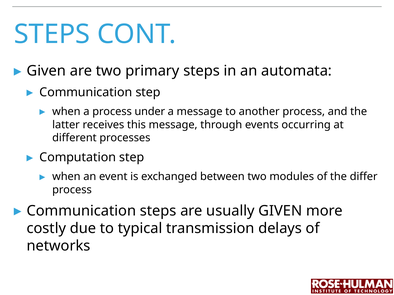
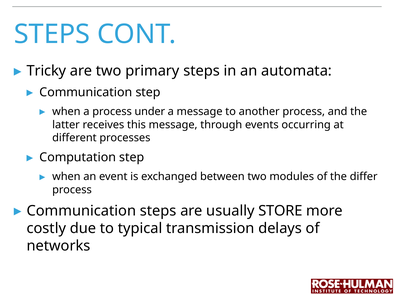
Given at (46, 71): Given -> Tricky
usually GIVEN: GIVEN -> STORE
